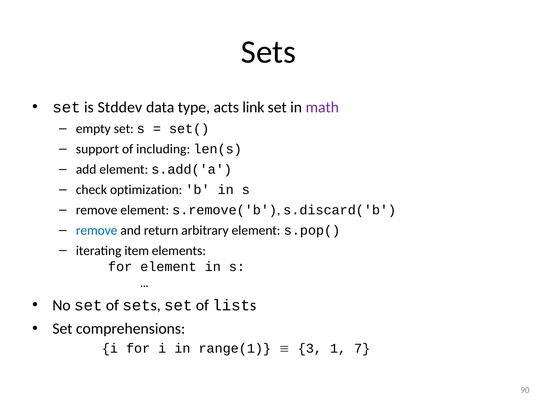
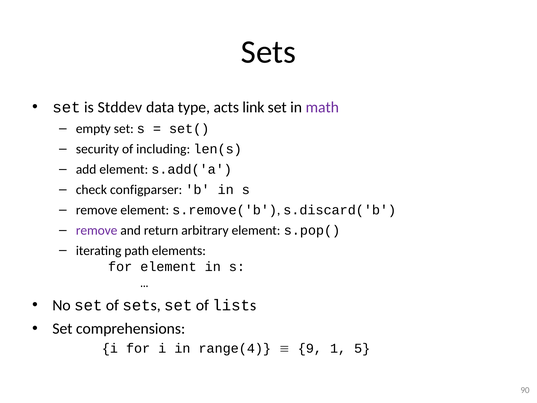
support: support -> security
optimization: optimization -> configparser
remove at (97, 230) colour: blue -> purple
item: item -> path
range(1: range(1 -> range(4
3: 3 -> 9
7: 7 -> 5
